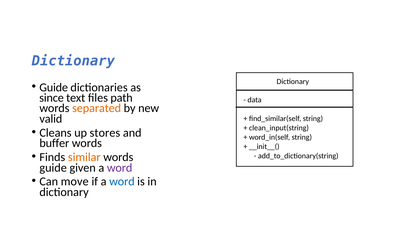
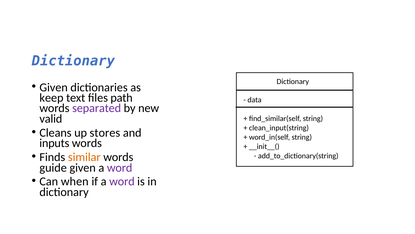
Guide at (54, 87): Guide -> Given
since: since -> keep
separated colour: orange -> purple
buffer: buffer -> inputs
move: move -> when
word at (122, 181) colour: blue -> purple
